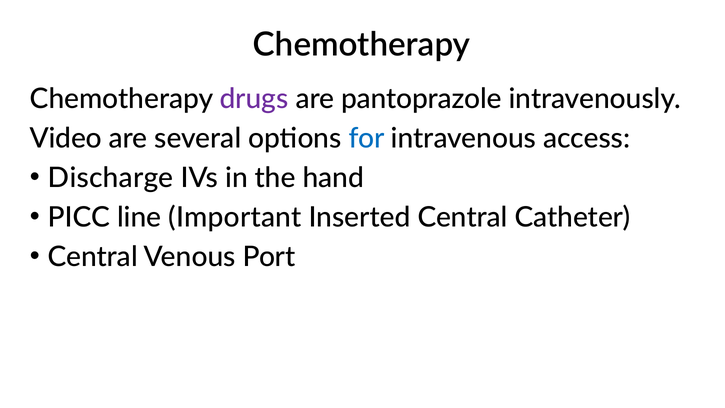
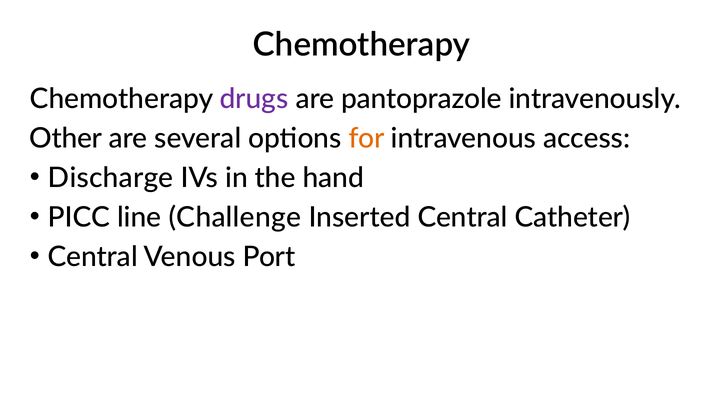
Video: Video -> Other
for colour: blue -> orange
Important: Important -> Challenge
